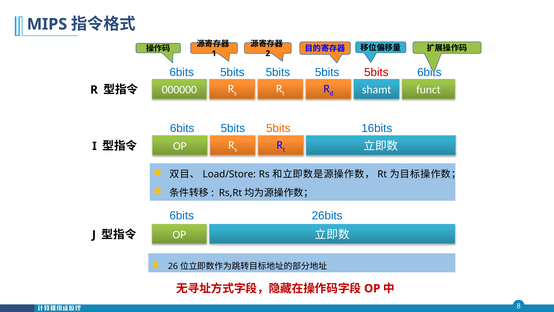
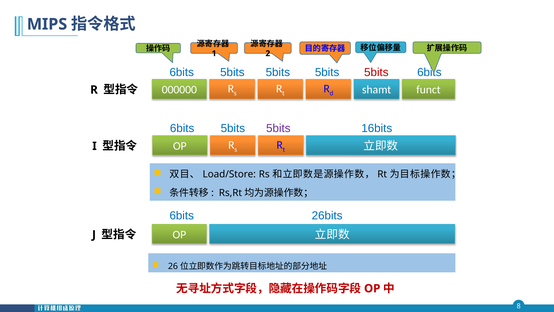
5bits at (278, 128) colour: orange -> purple
